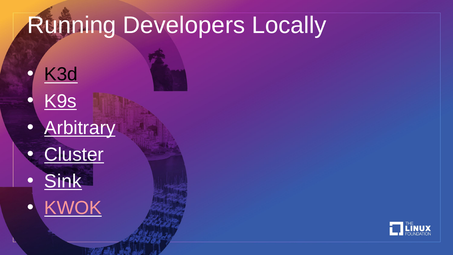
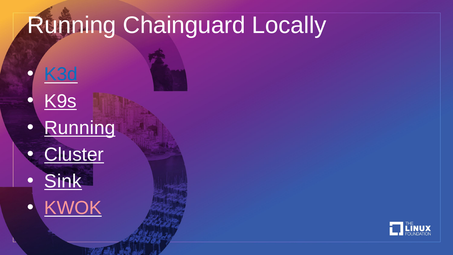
Developers: Developers -> Chainguard
K3d colour: black -> blue
Arbitrary at (80, 128): Arbitrary -> Running
